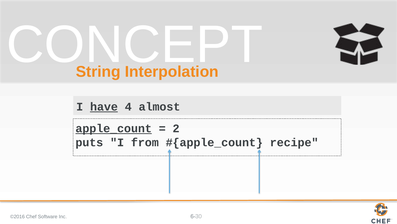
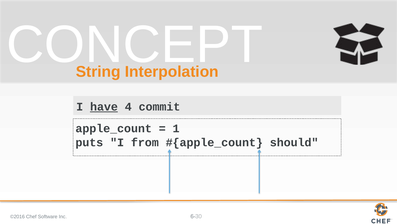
almost: almost -> commit
apple_count underline: present -> none
2: 2 -> 1
recipe: recipe -> should
